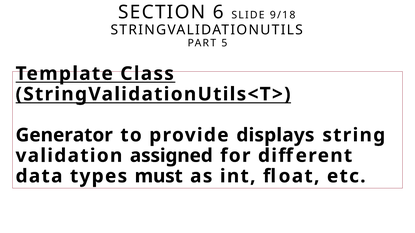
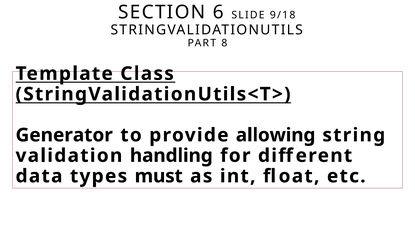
5: 5 -> 8
displays: displays -> allowing
assigned: assigned -> handling
